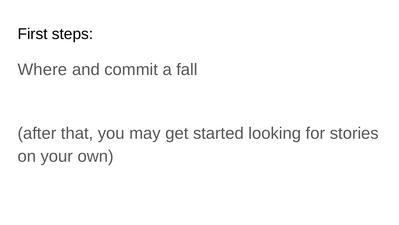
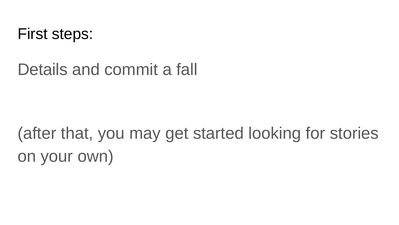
Where: Where -> Details
